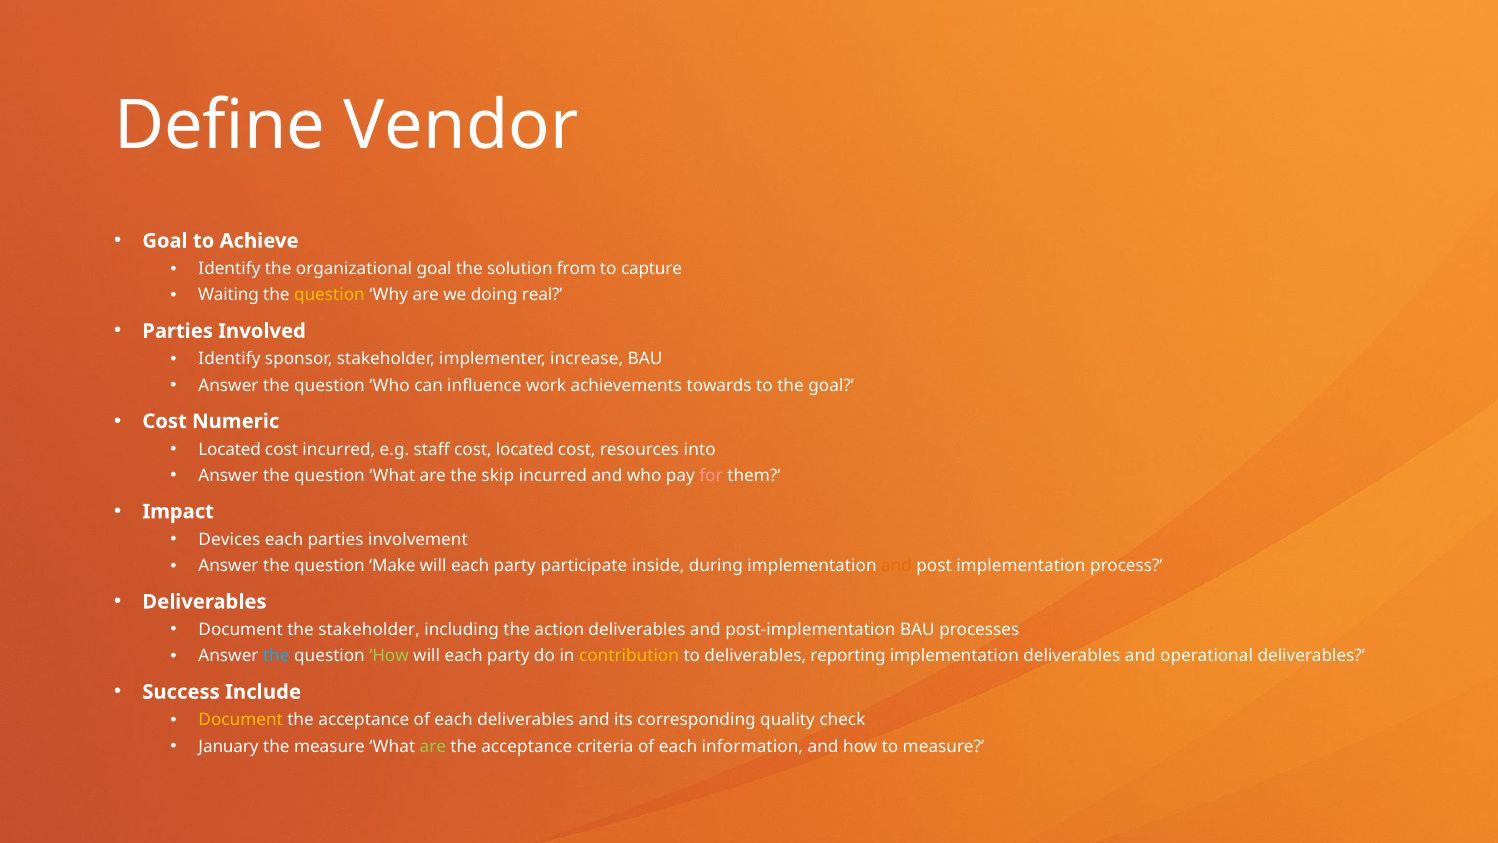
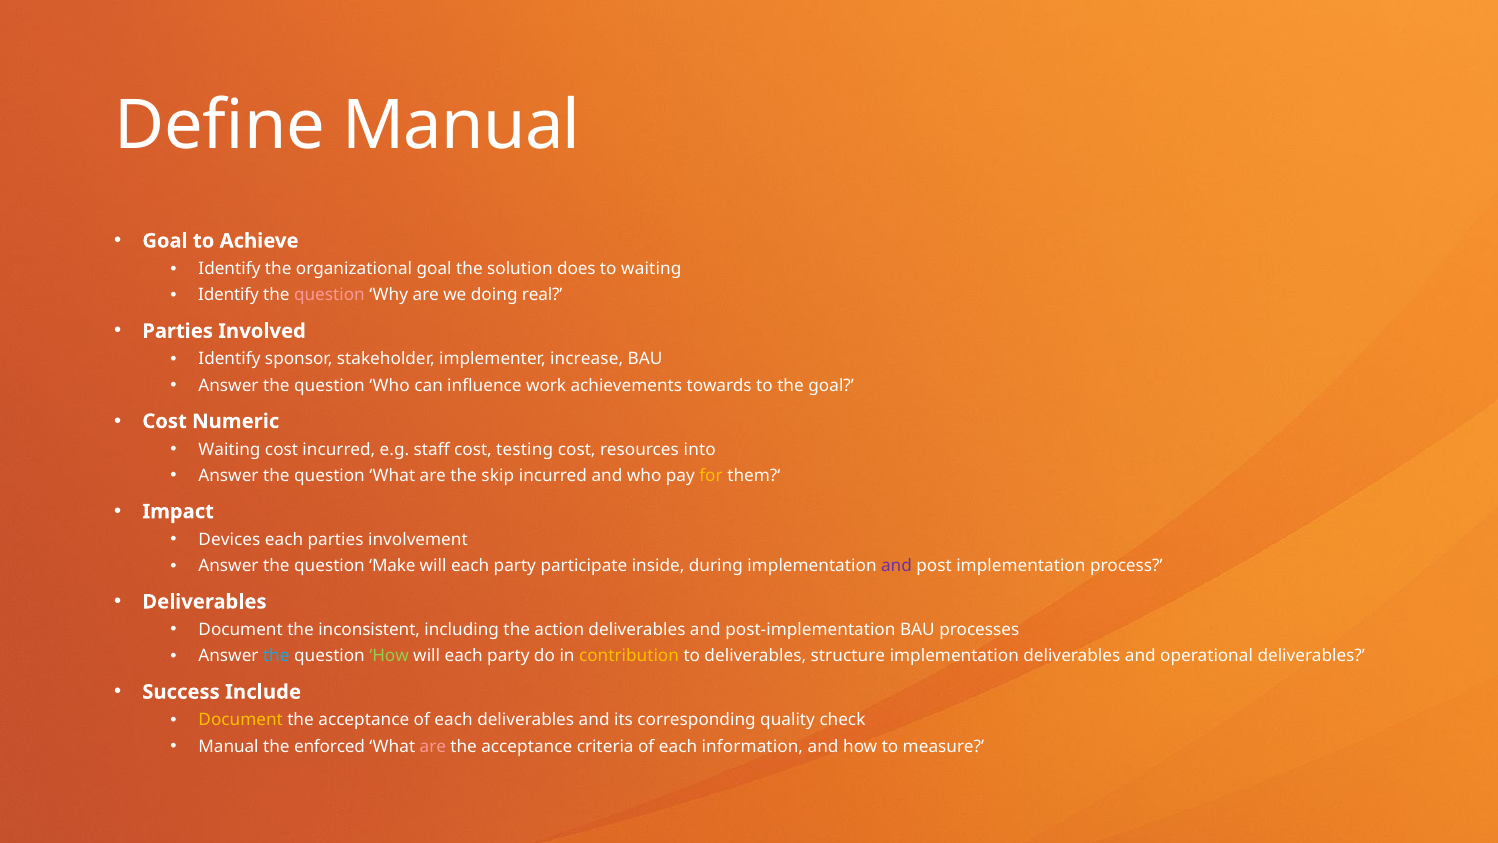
Define Vendor: Vendor -> Manual
from: from -> does
to capture: capture -> waiting
Waiting at (229, 295): Waiting -> Identify
question at (329, 295) colour: yellow -> pink
Located at (230, 449): Located -> Waiting
cost located: located -> testing
for colour: pink -> yellow
and at (896, 566) colour: orange -> purple
the stakeholder: stakeholder -> inconsistent
reporting: reporting -> structure
January at (229, 746): January -> Manual
the measure: measure -> enforced
are at (433, 746) colour: light green -> pink
